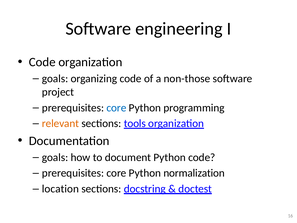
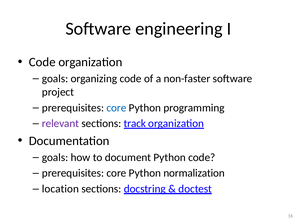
non-those: non-those -> non-faster
relevant colour: orange -> purple
tools: tools -> track
